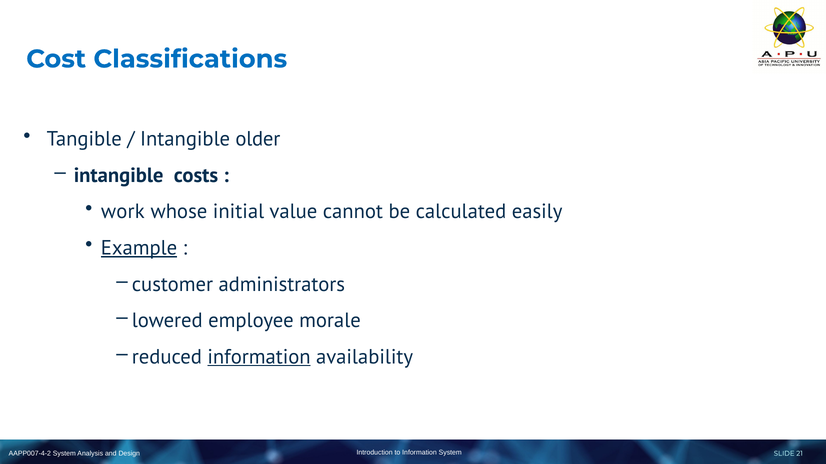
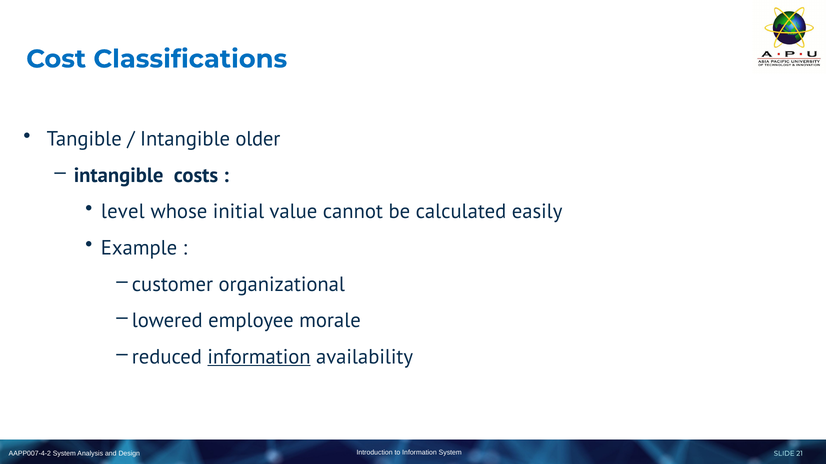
work: work -> level
Example underline: present -> none
administrators: administrators -> organizational
